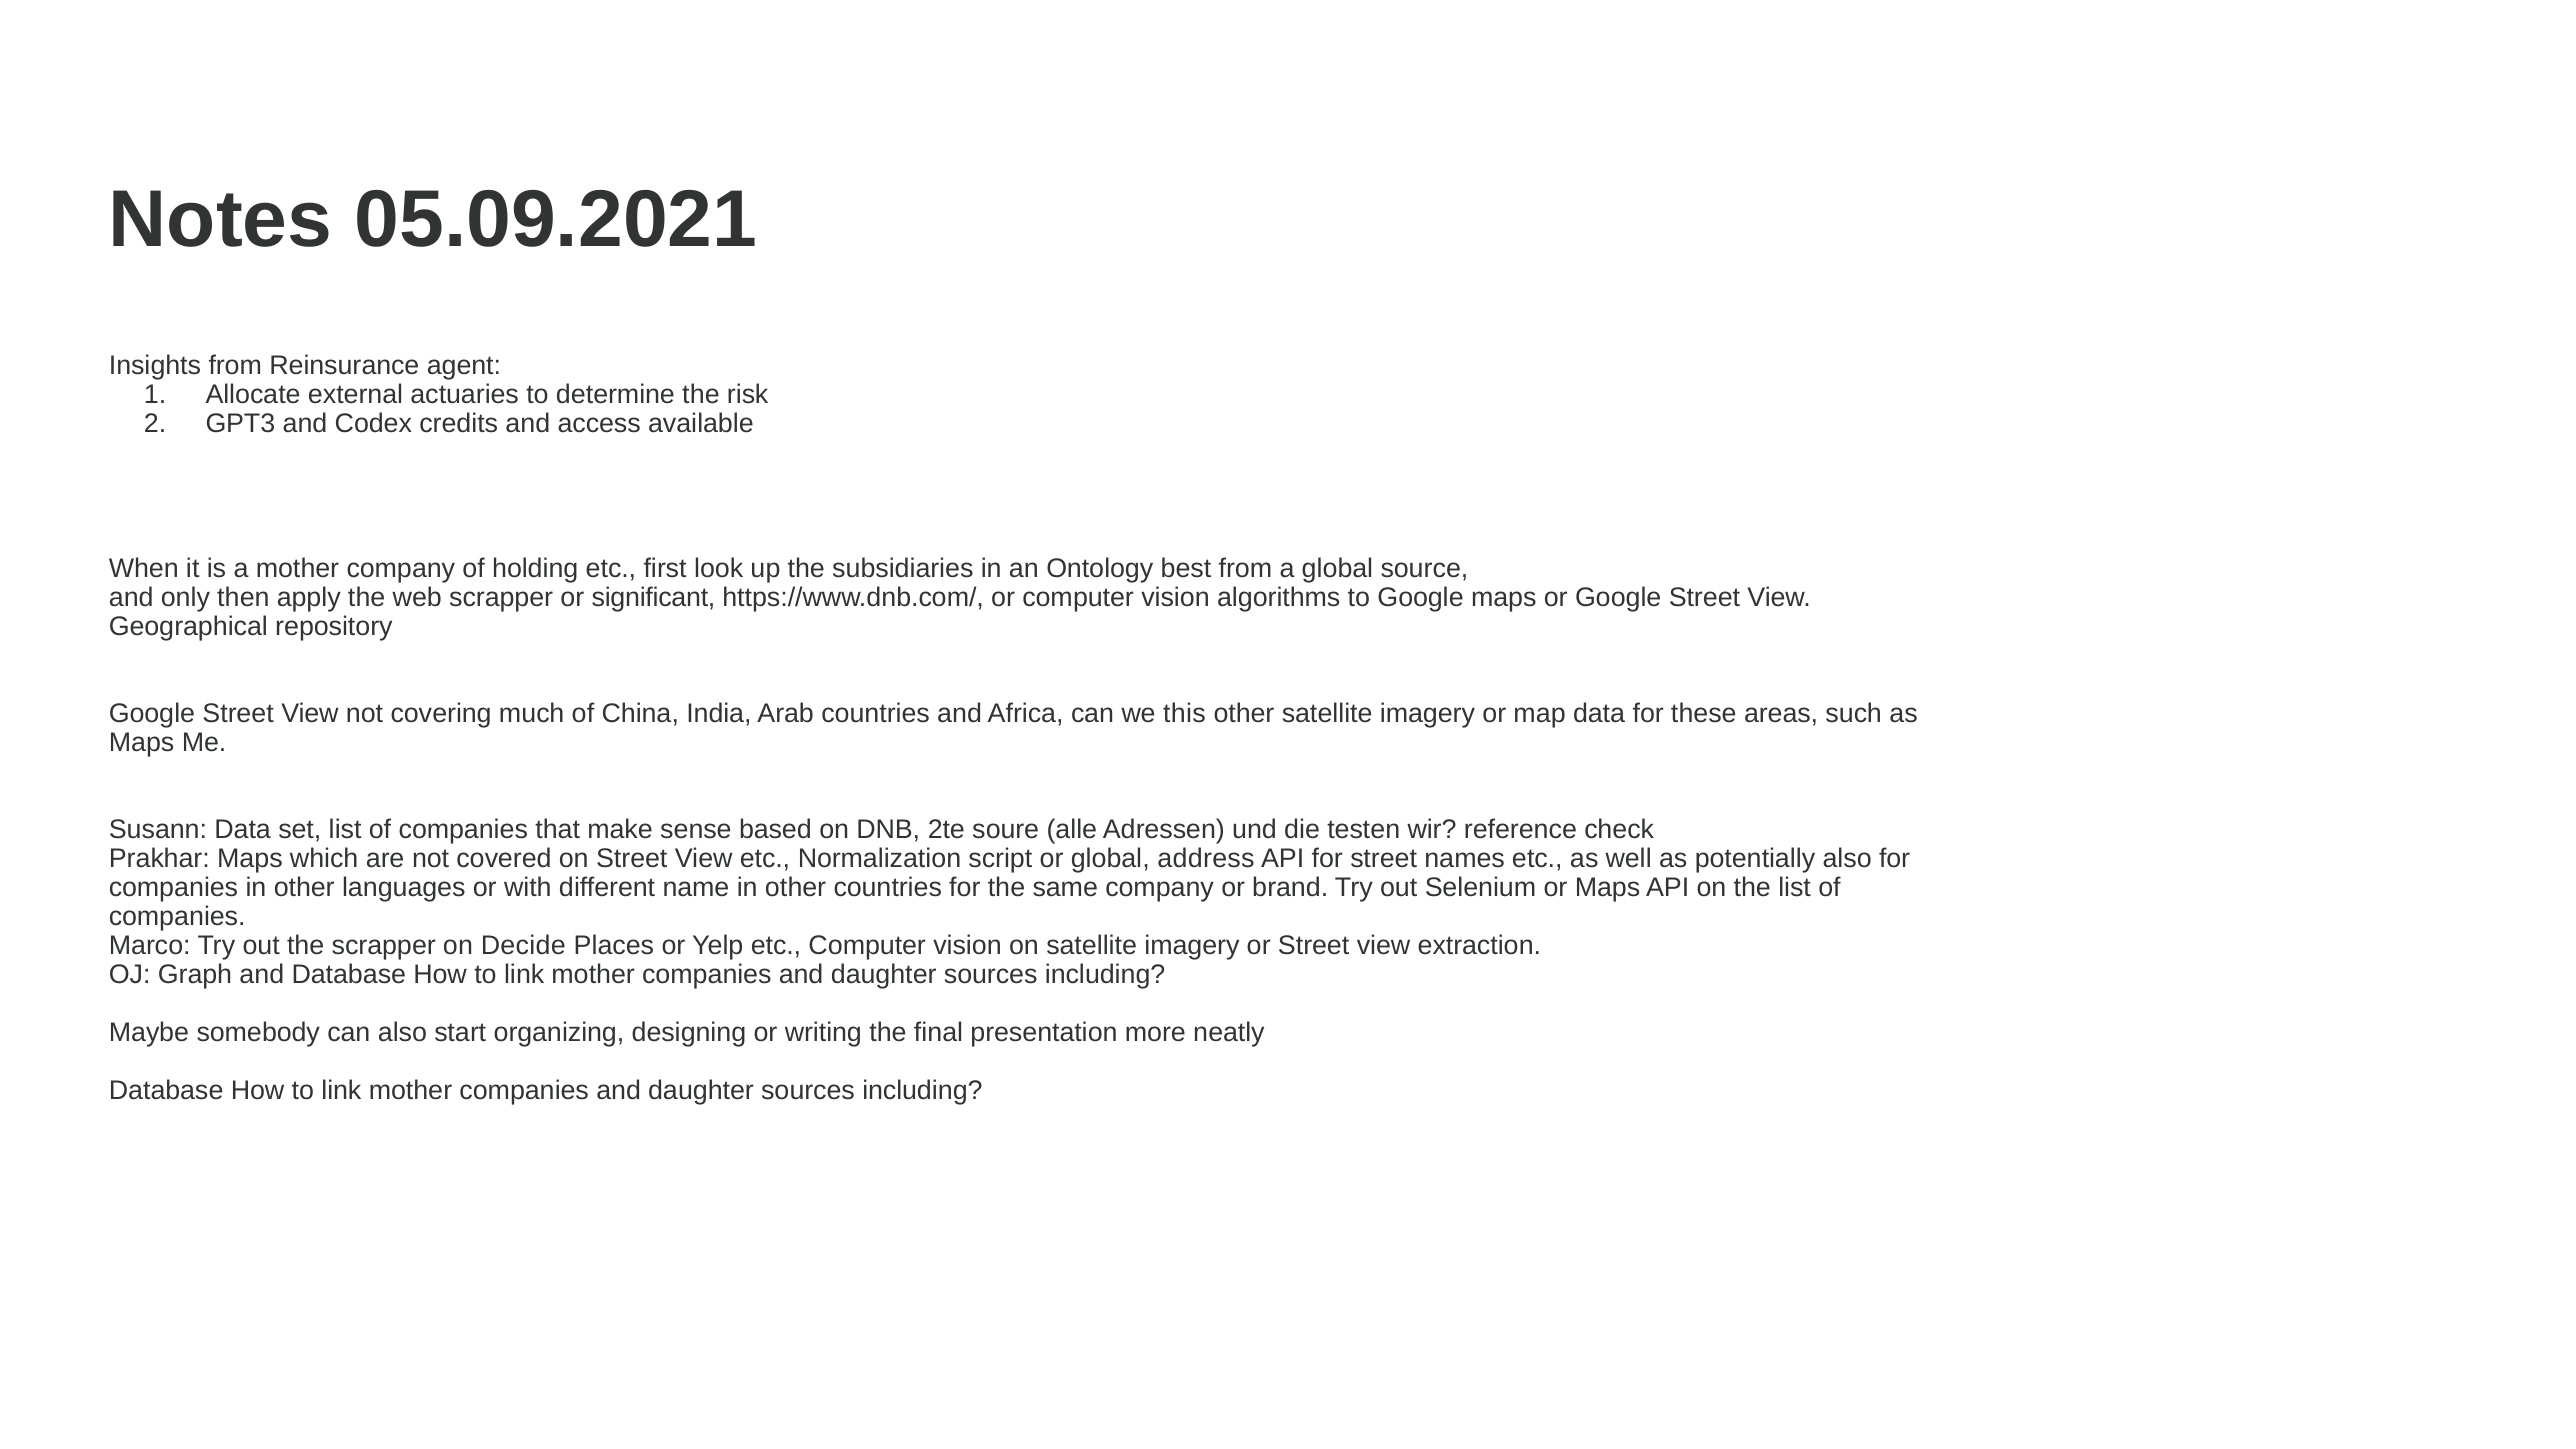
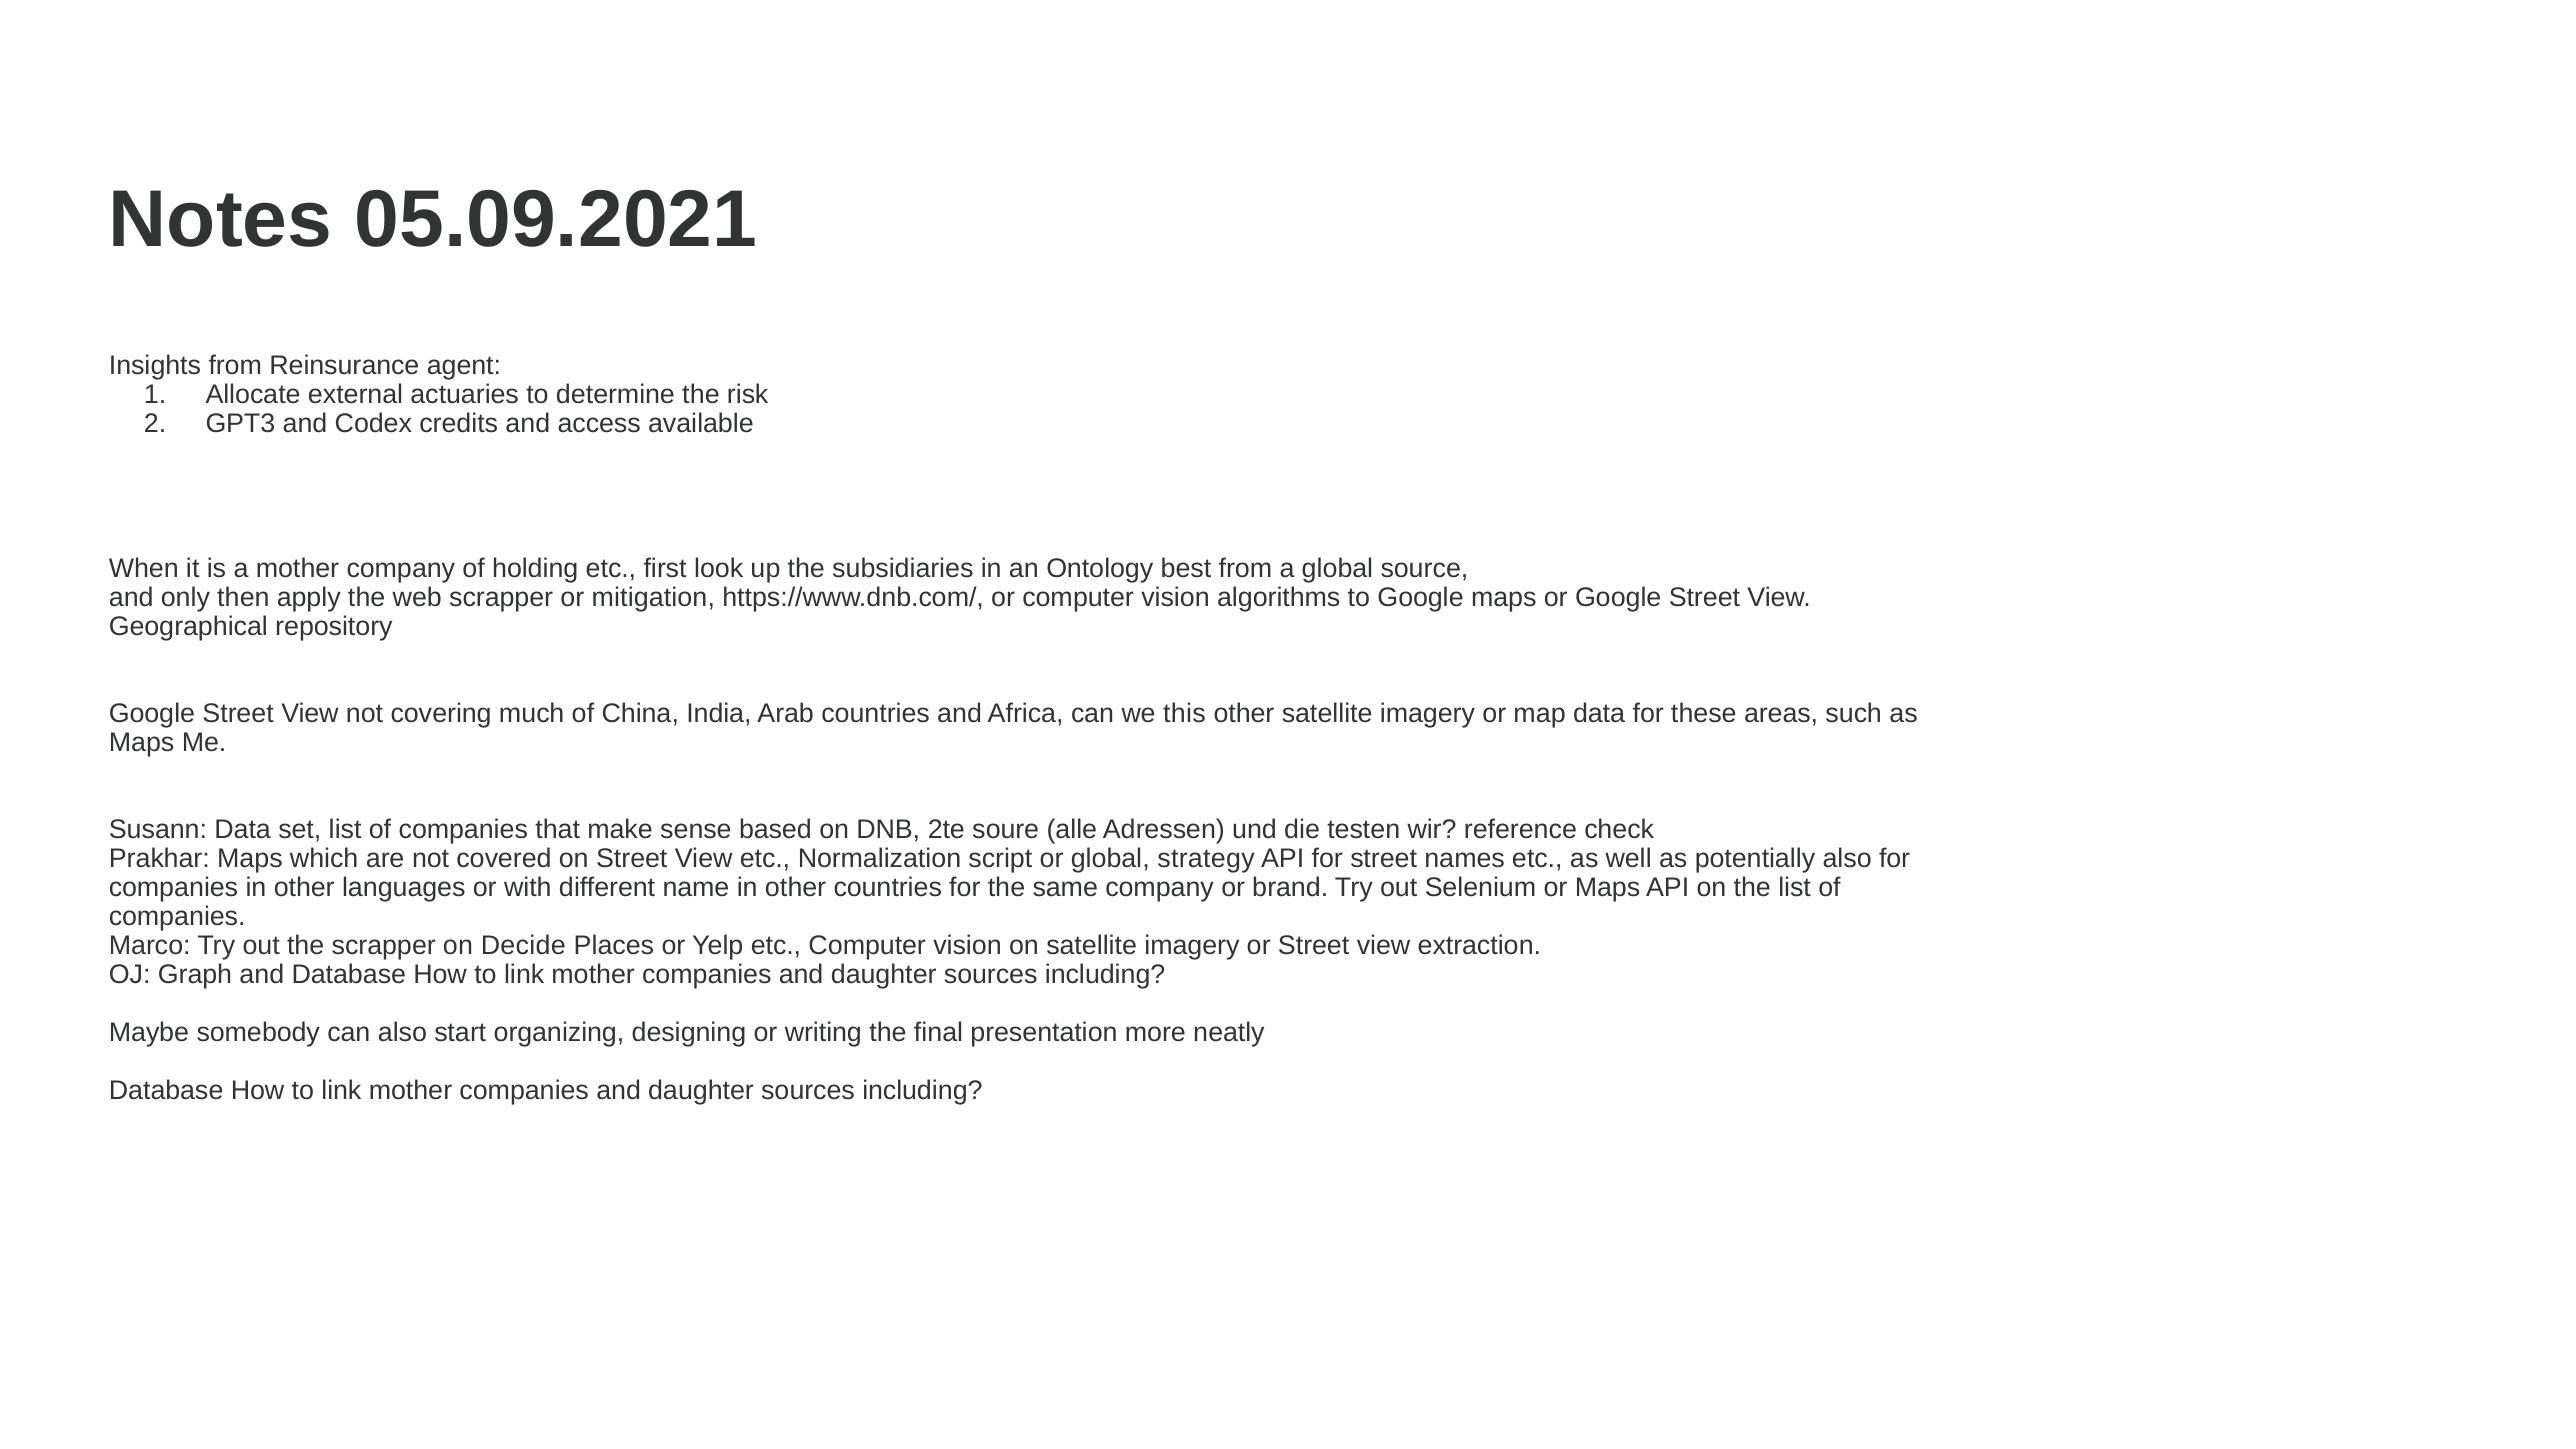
significant: significant -> mitigation
address: address -> strategy
